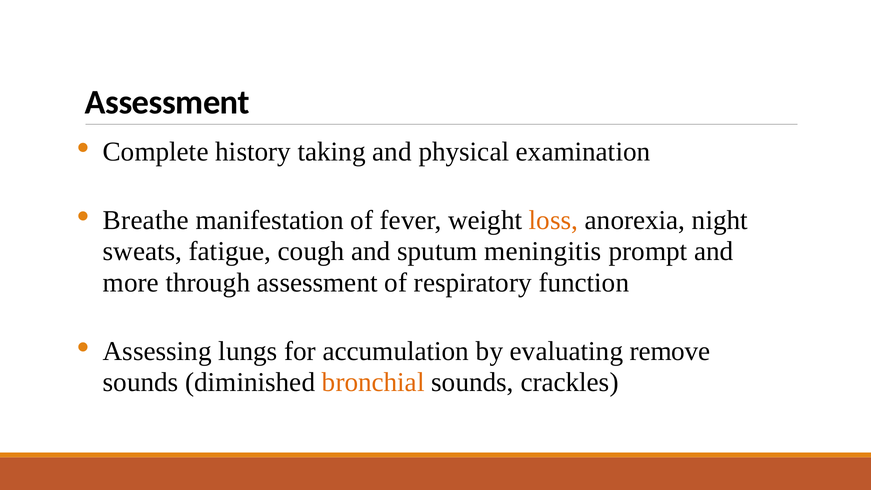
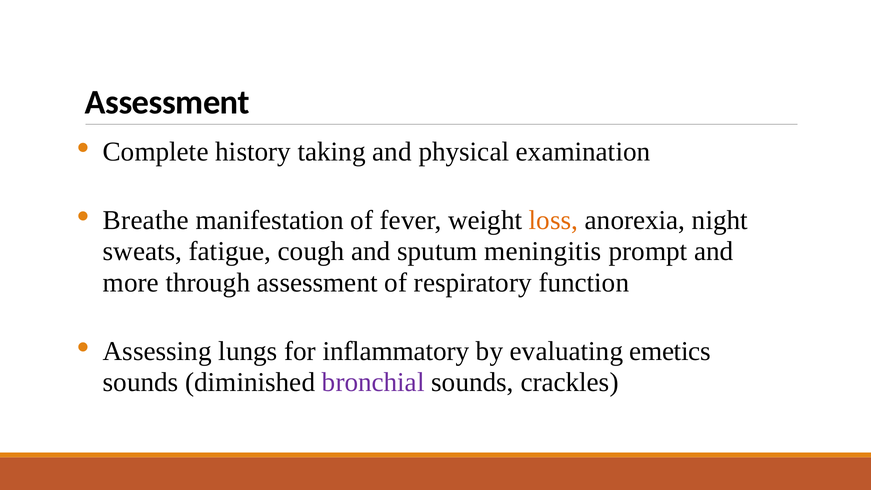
accumulation: accumulation -> inflammatory
remove: remove -> emetics
bronchial colour: orange -> purple
